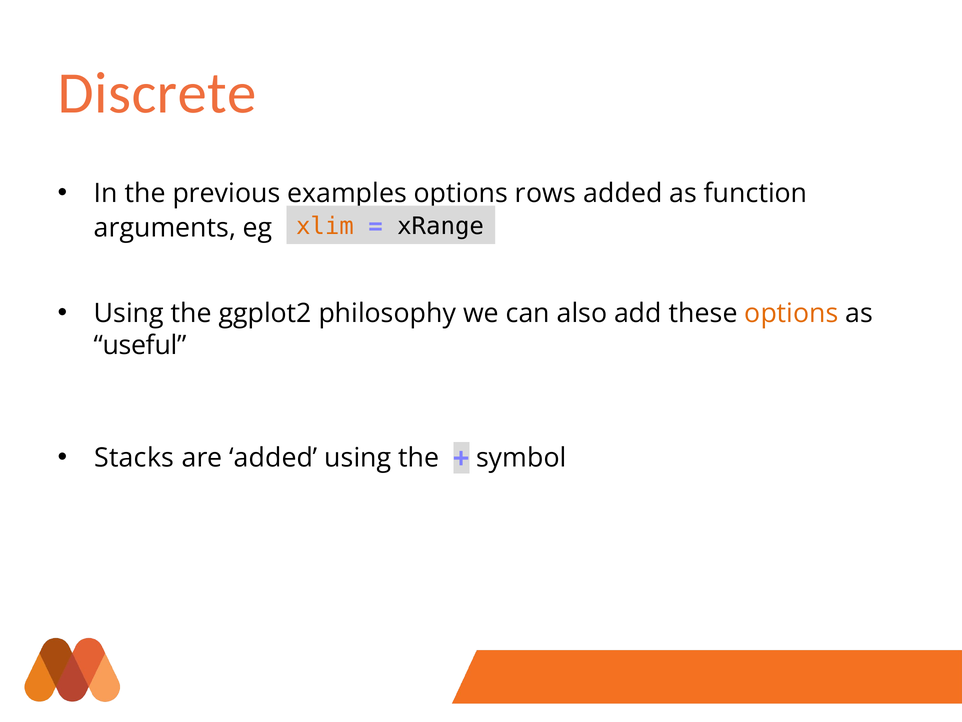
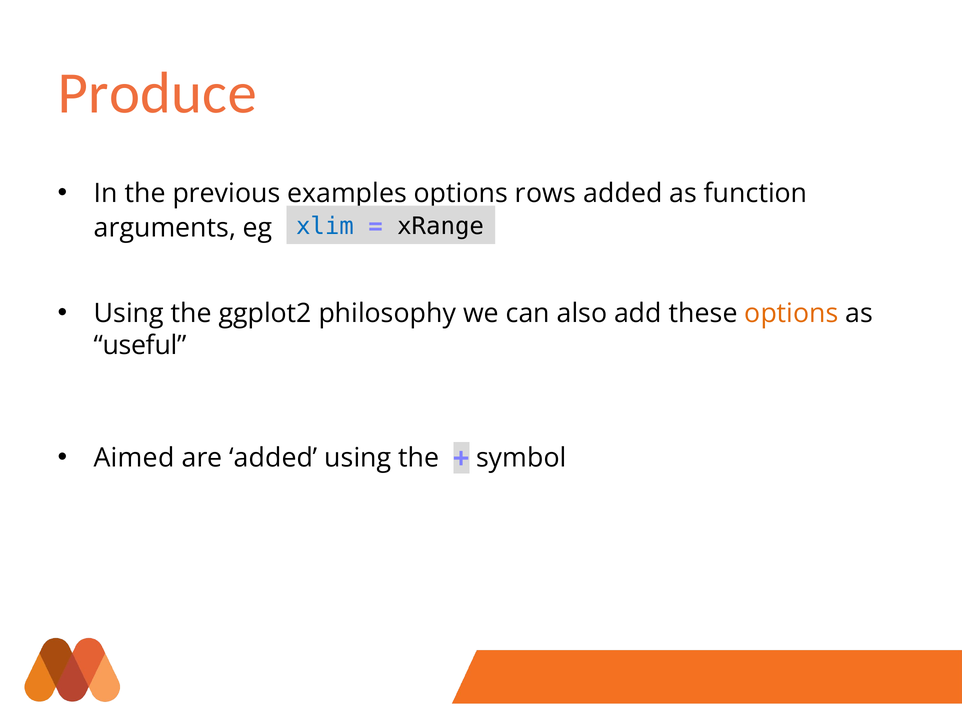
Discrete: Discrete -> Produce
xlim colour: orange -> blue
Stacks: Stacks -> Aimed
